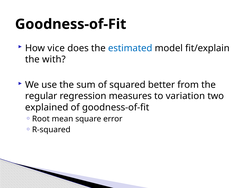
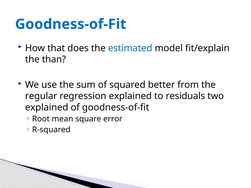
Goodness-of-Fit at (71, 24) colour: black -> blue
vice: vice -> that
with: with -> than
regression measures: measures -> explained
variation: variation -> residuals
